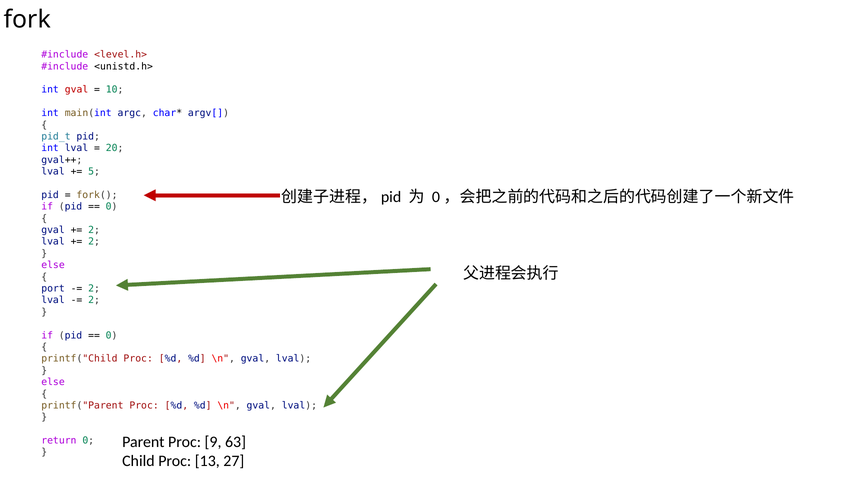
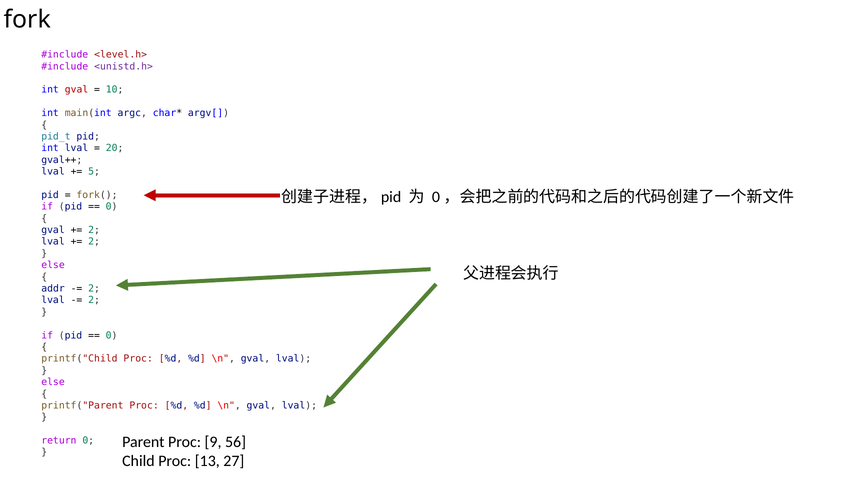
<unistd.h> colour: black -> purple
port: port -> addr
63: 63 -> 56
